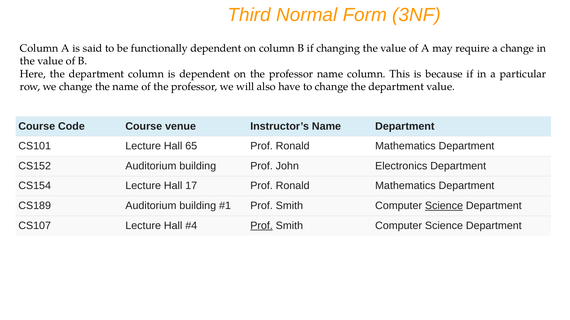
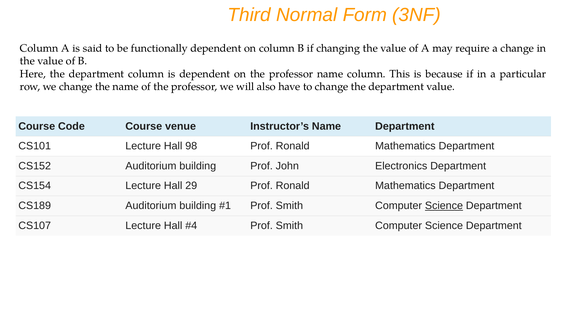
65: 65 -> 98
17: 17 -> 29
Prof at (262, 226) underline: present -> none
